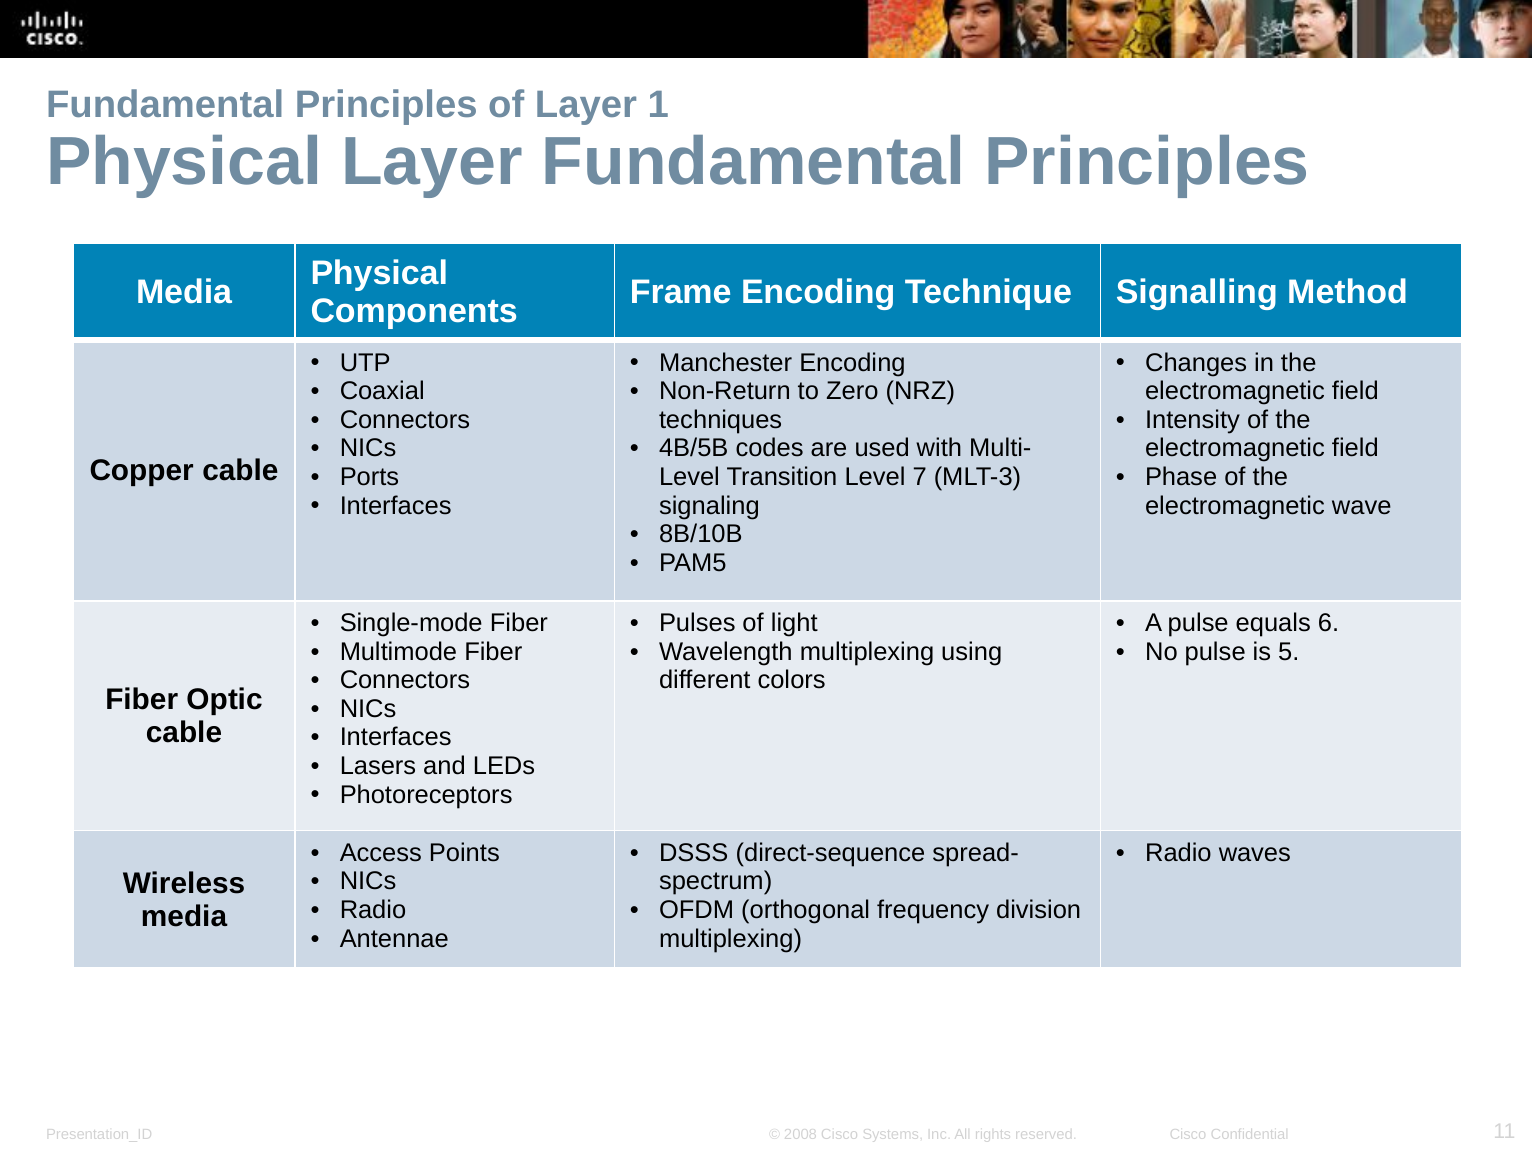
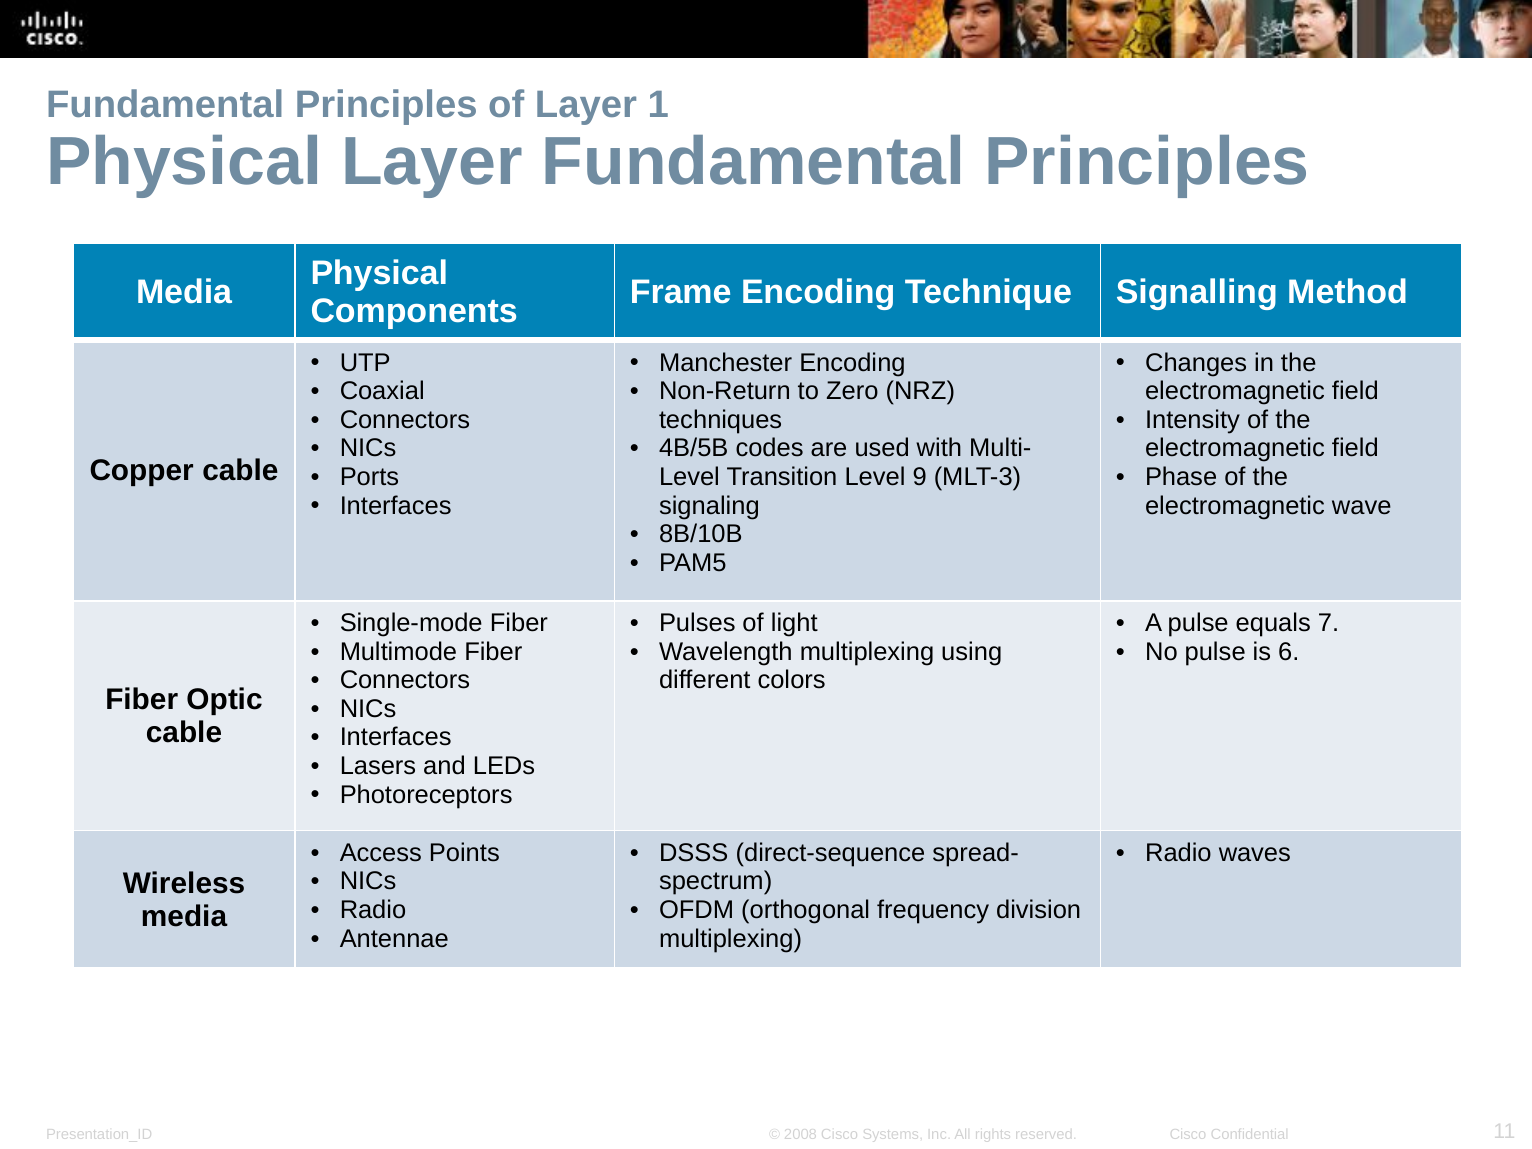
7: 7 -> 9
6: 6 -> 7
5: 5 -> 6
